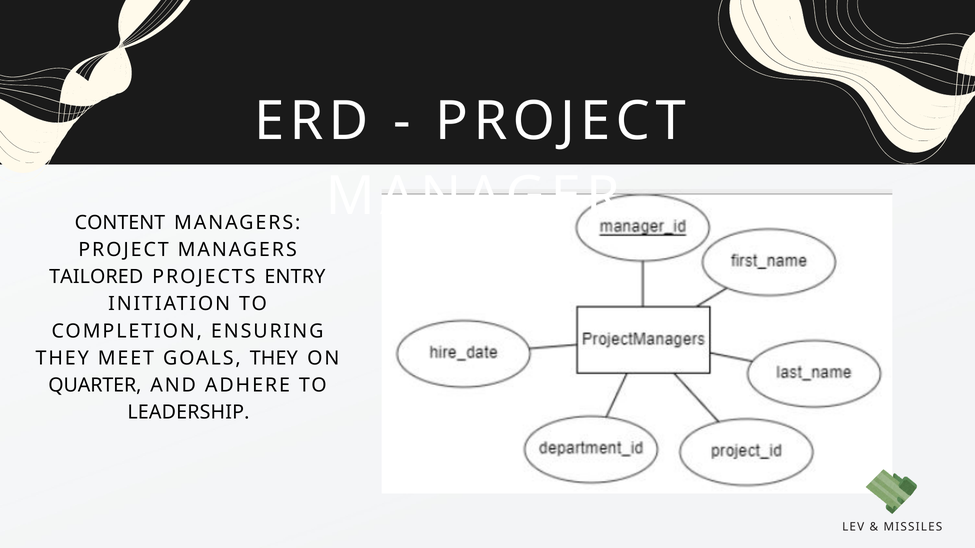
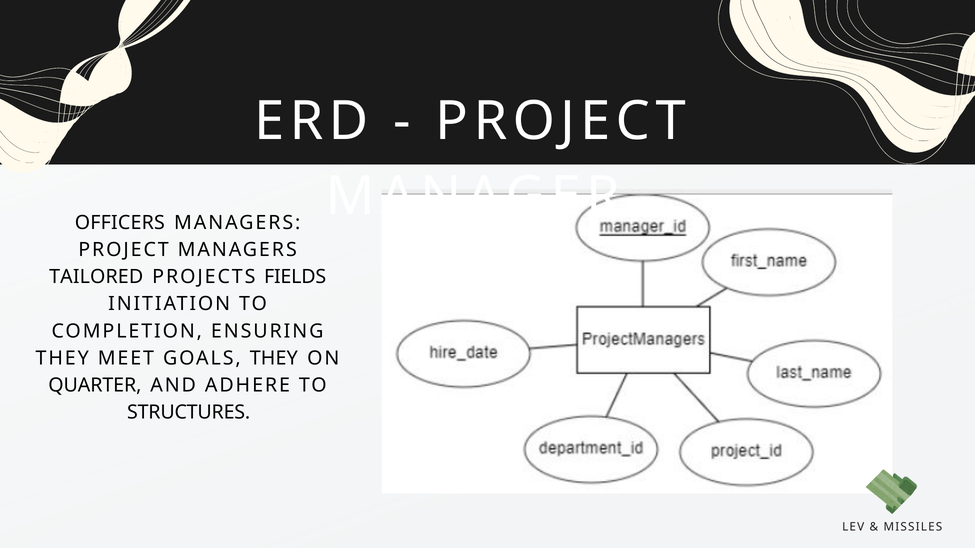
CONTENT: CONTENT -> OFFICERS
ENTRY: ENTRY -> FIELDS
LEADERSHIP: LEADERSHIP -> STRUCTURES
